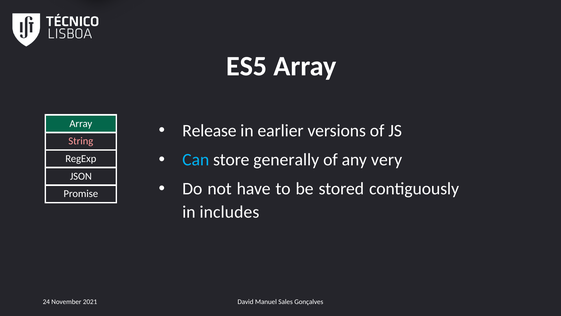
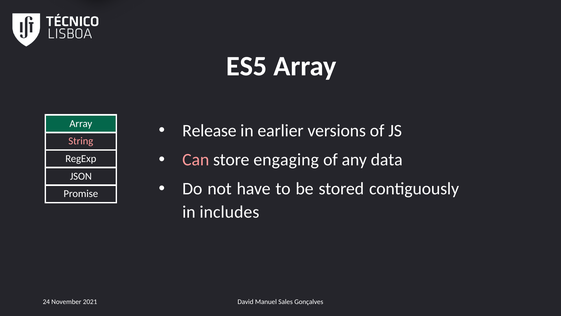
Can colour: light blue -> pink
generally: generally -> engaging
very: very -> data
